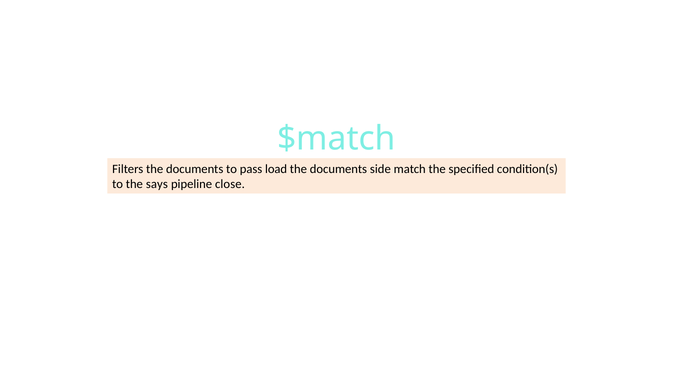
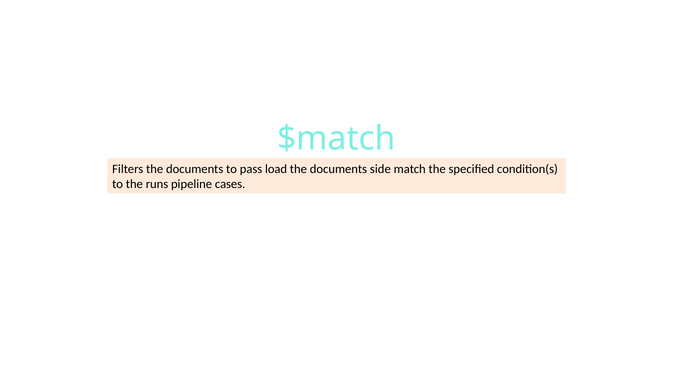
says: says -> runs
close: close -> cases
